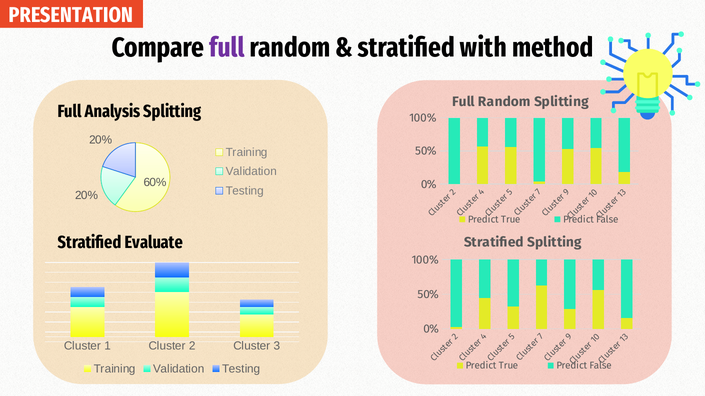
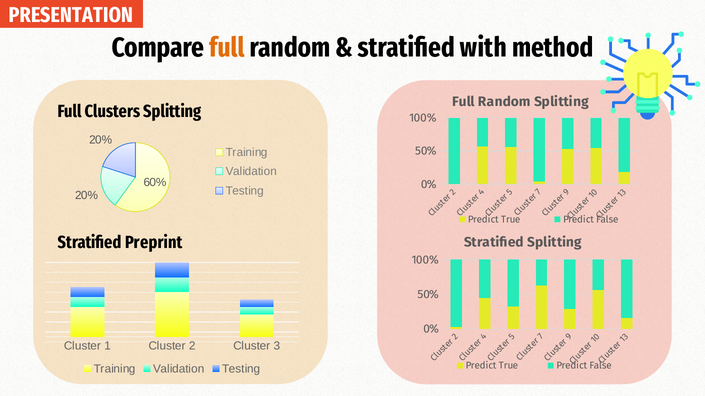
full at (227, 48) colour: purple -> orange
Analysis: Analysis -> Clusters
Evaluate: Evaluate -> Preprint
